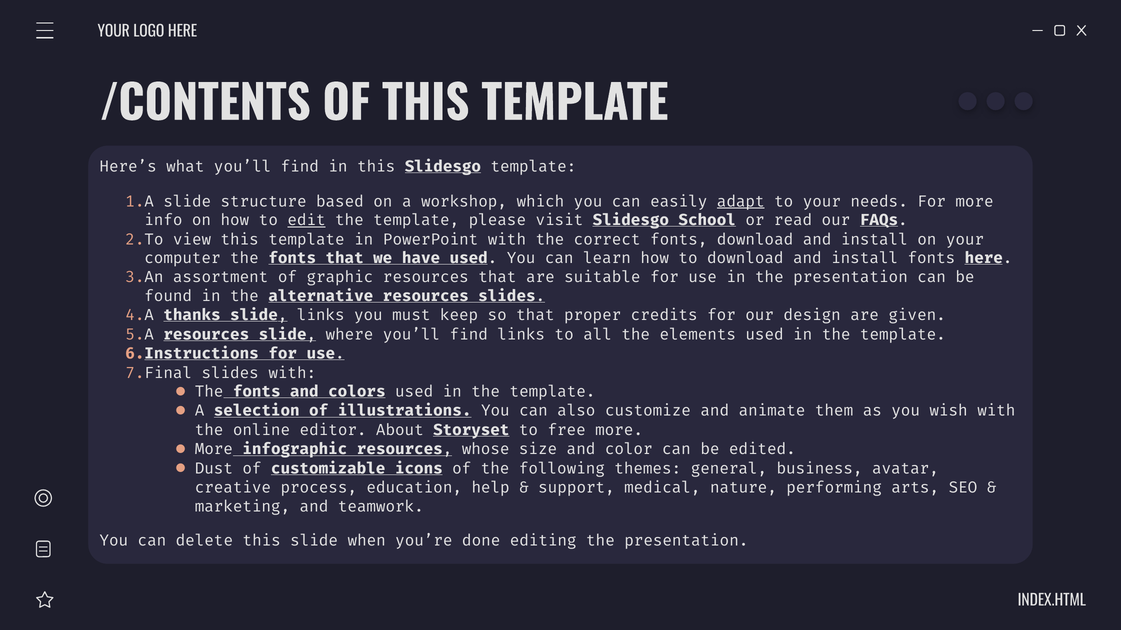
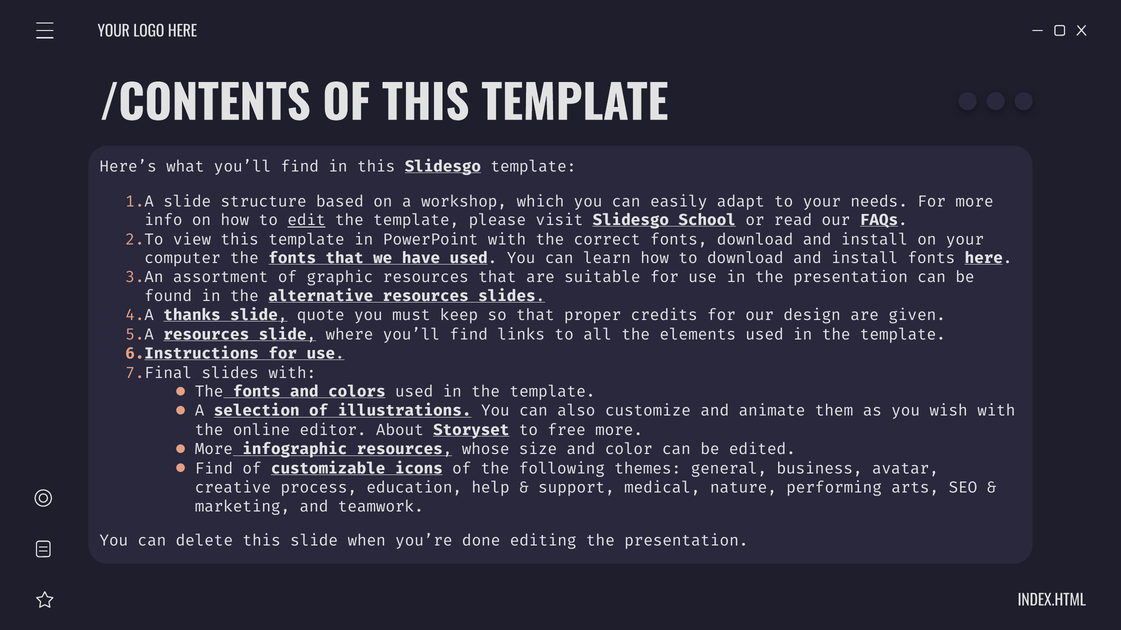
adapt underline: present -> none
slide links: links -> quote
Dust at (214, 469): Dust -> Find
